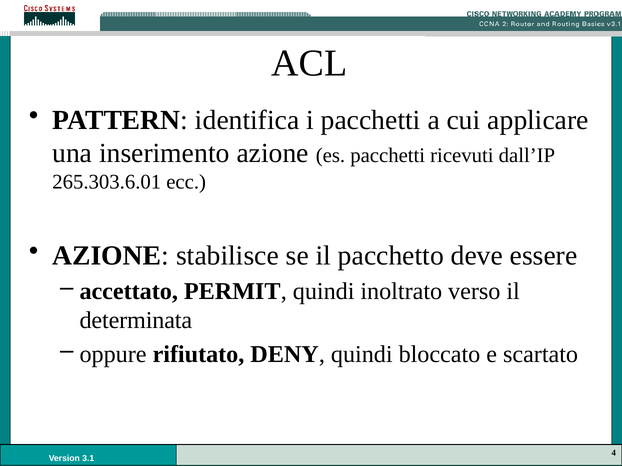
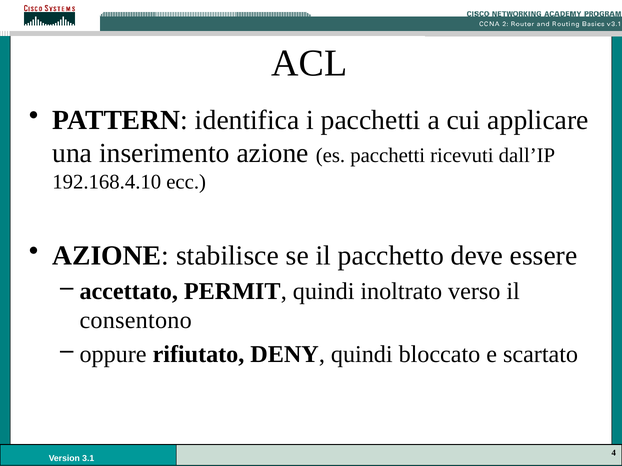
265.303.6.01: 265.303.6.01 -> 192.168.4.10
determinata: determinata -> consentono
